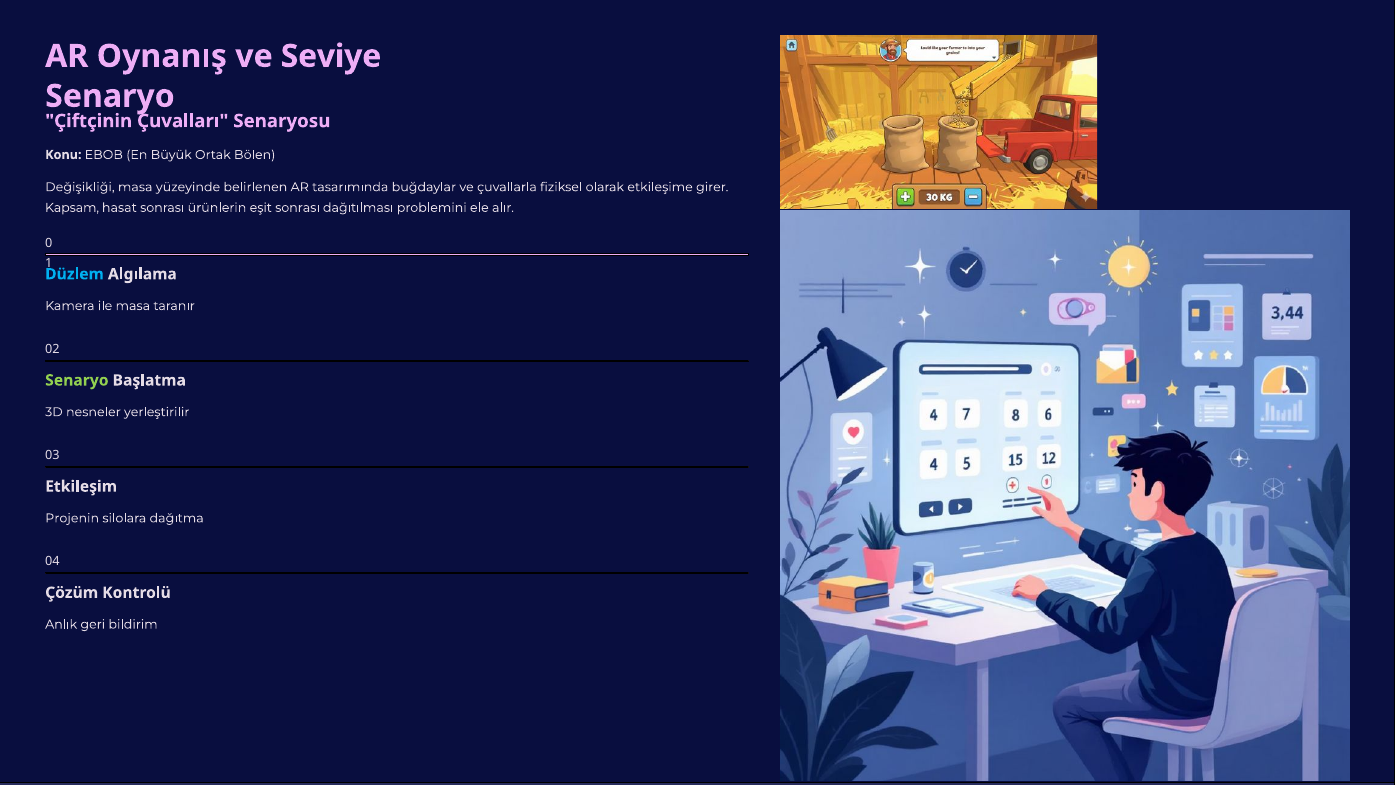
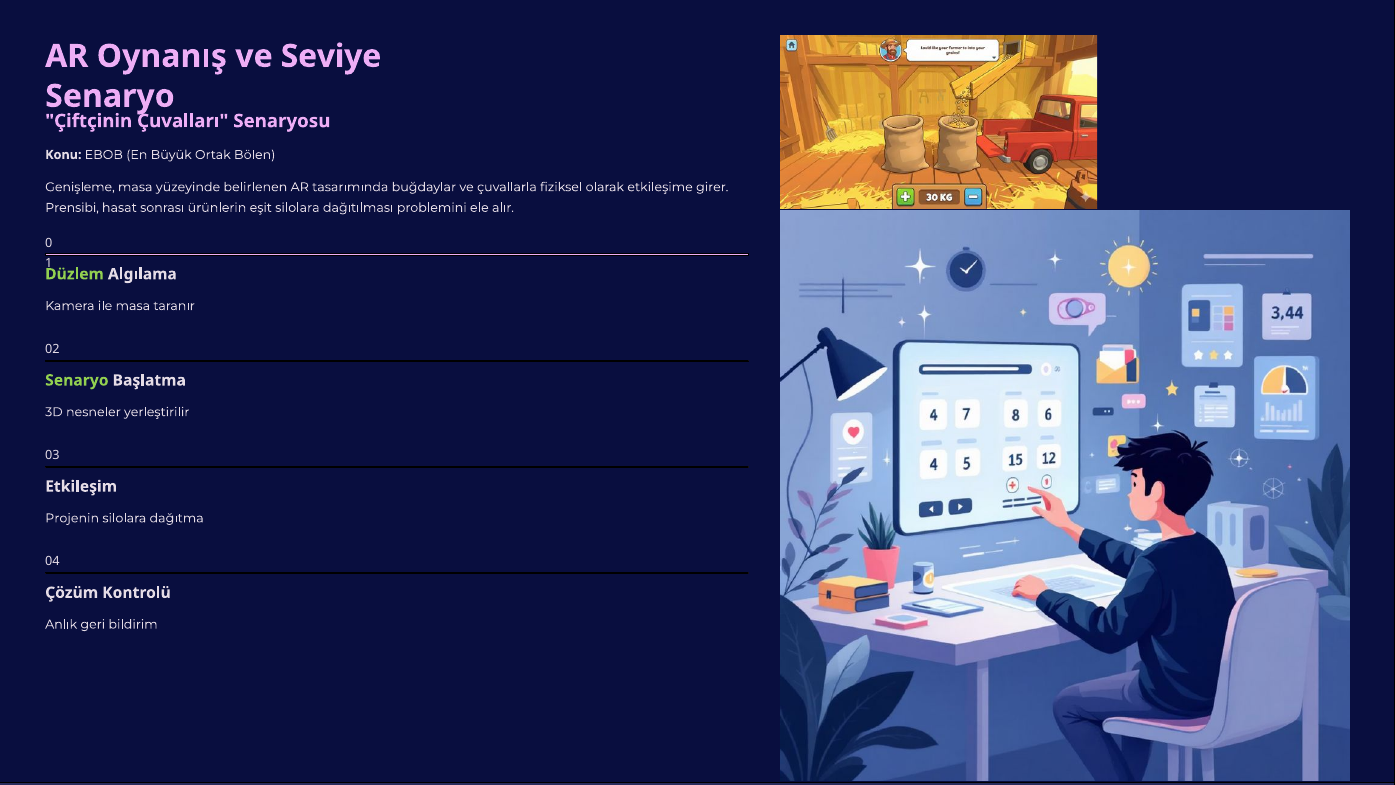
Değişikliği: Değişikliği -> Genişleme
Kapsam: Kapsam -> Prensibi
eşit sonrası: sonrası -> silolara
Düzlem colour: light blue -> light green
